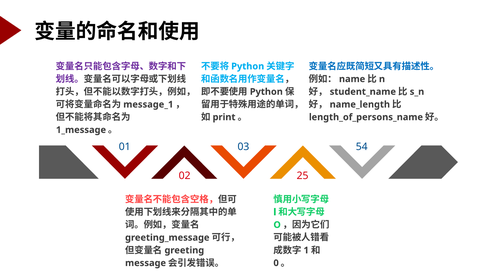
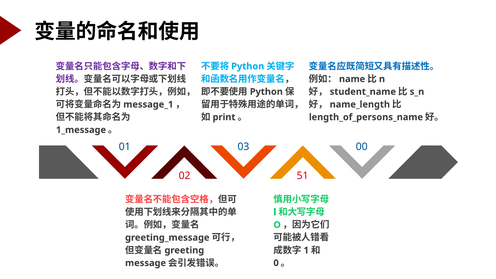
54: 54 -> 00
25: 25 -> 51
